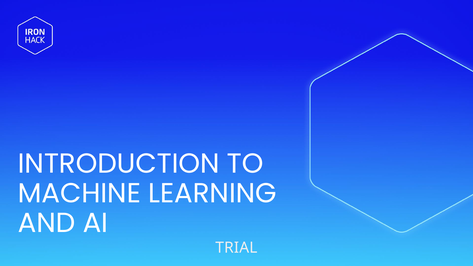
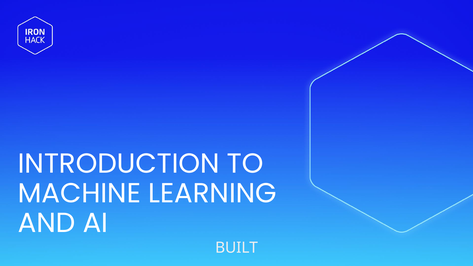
TRIAL: TRIAL -> BUILT
